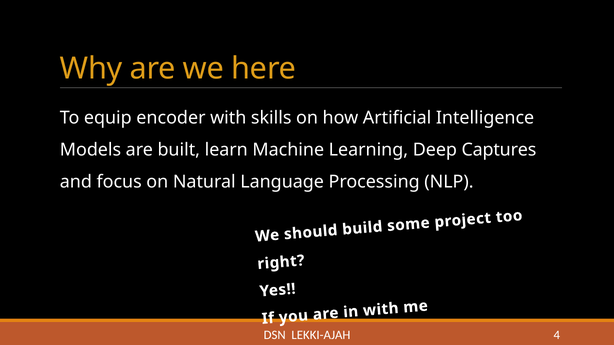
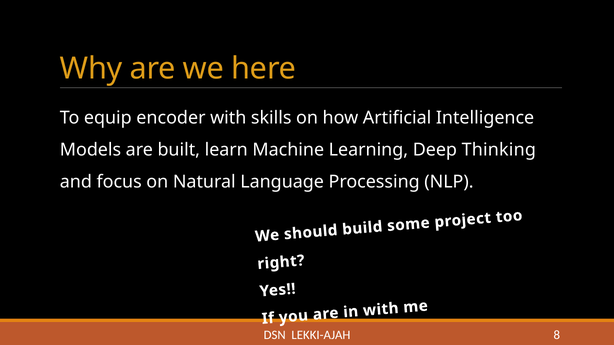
Captures: Captures -> Thinking
4: 4 -> 8
